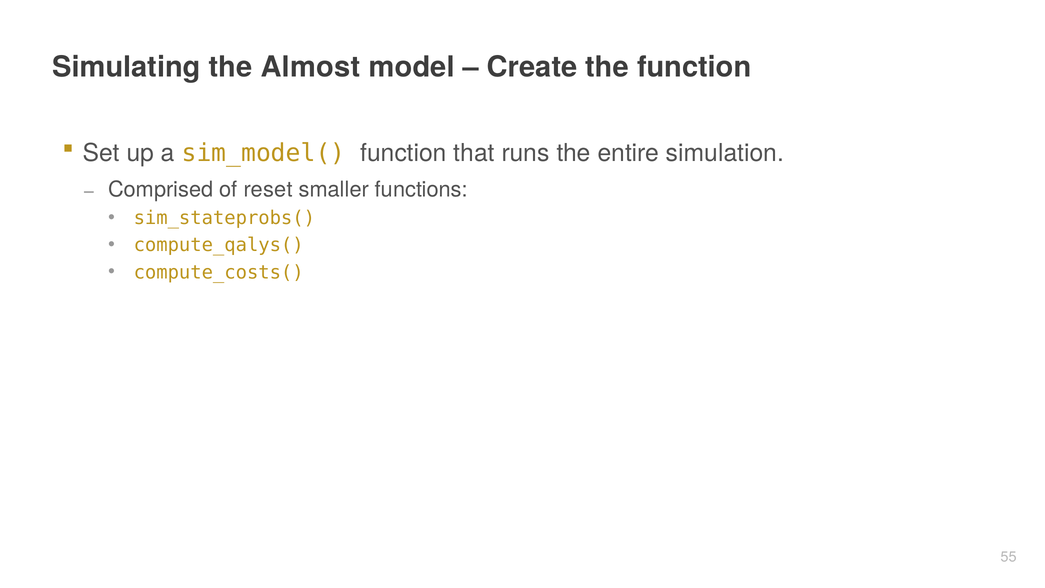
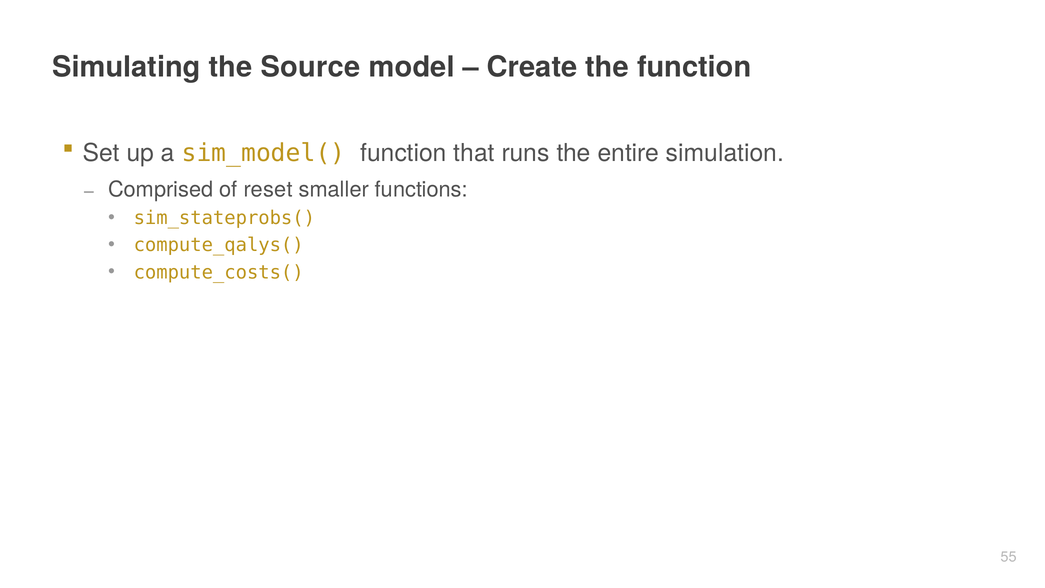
Almost: Almost -> Source
